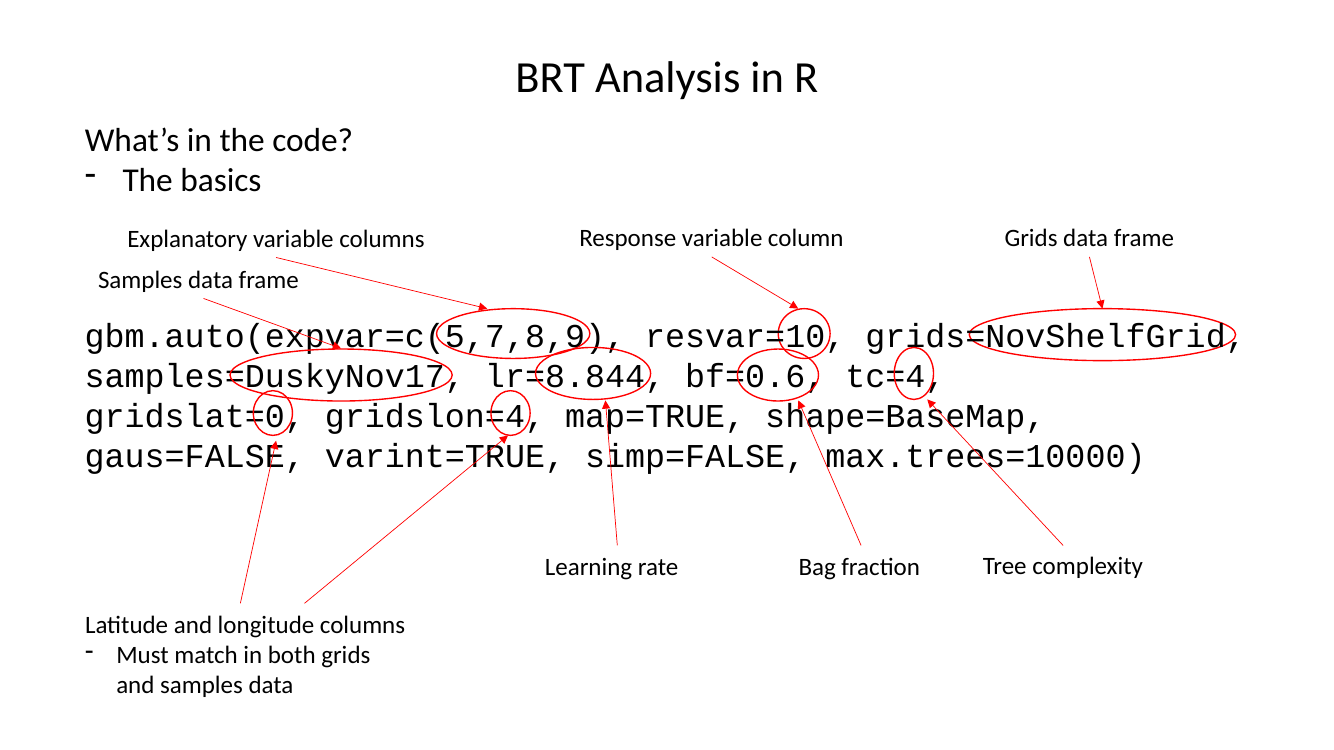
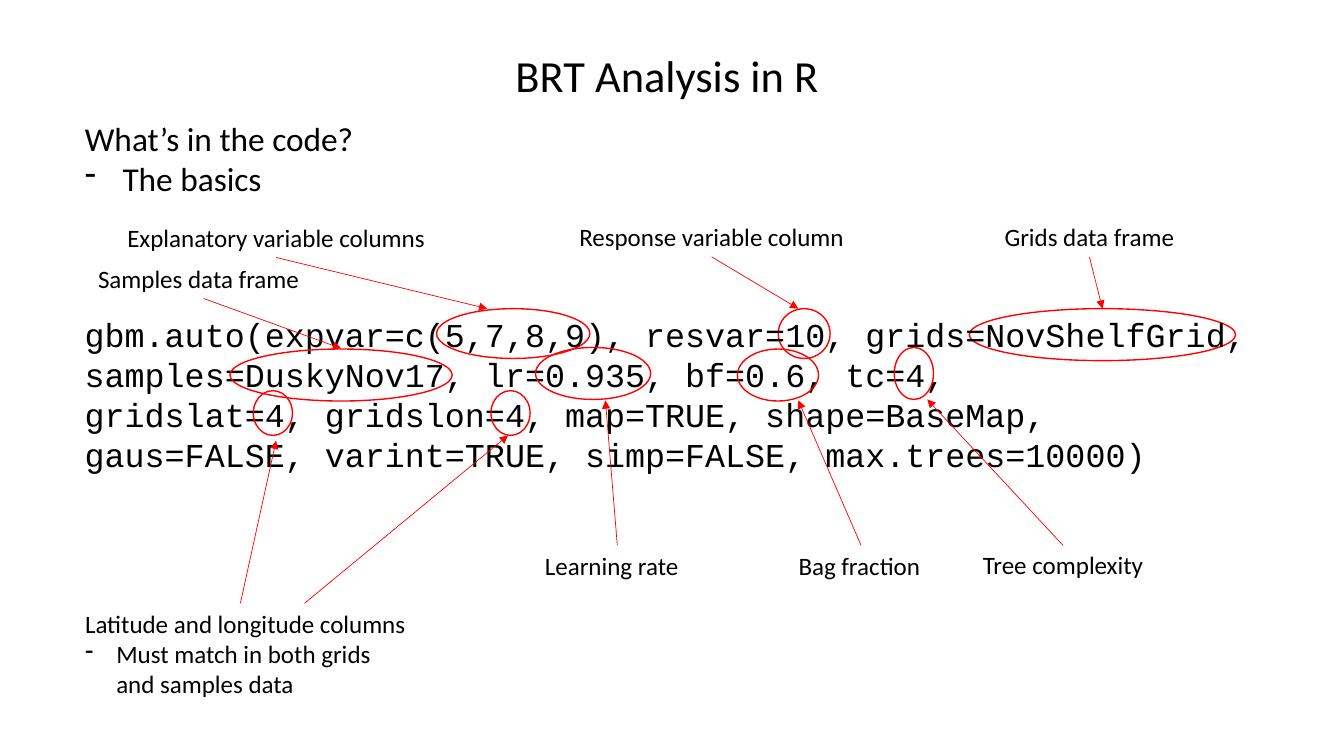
lr=8.844: lr=8.844 -> lr=0.935
gridslat=0: gridslat=0 -> gridslat=4
